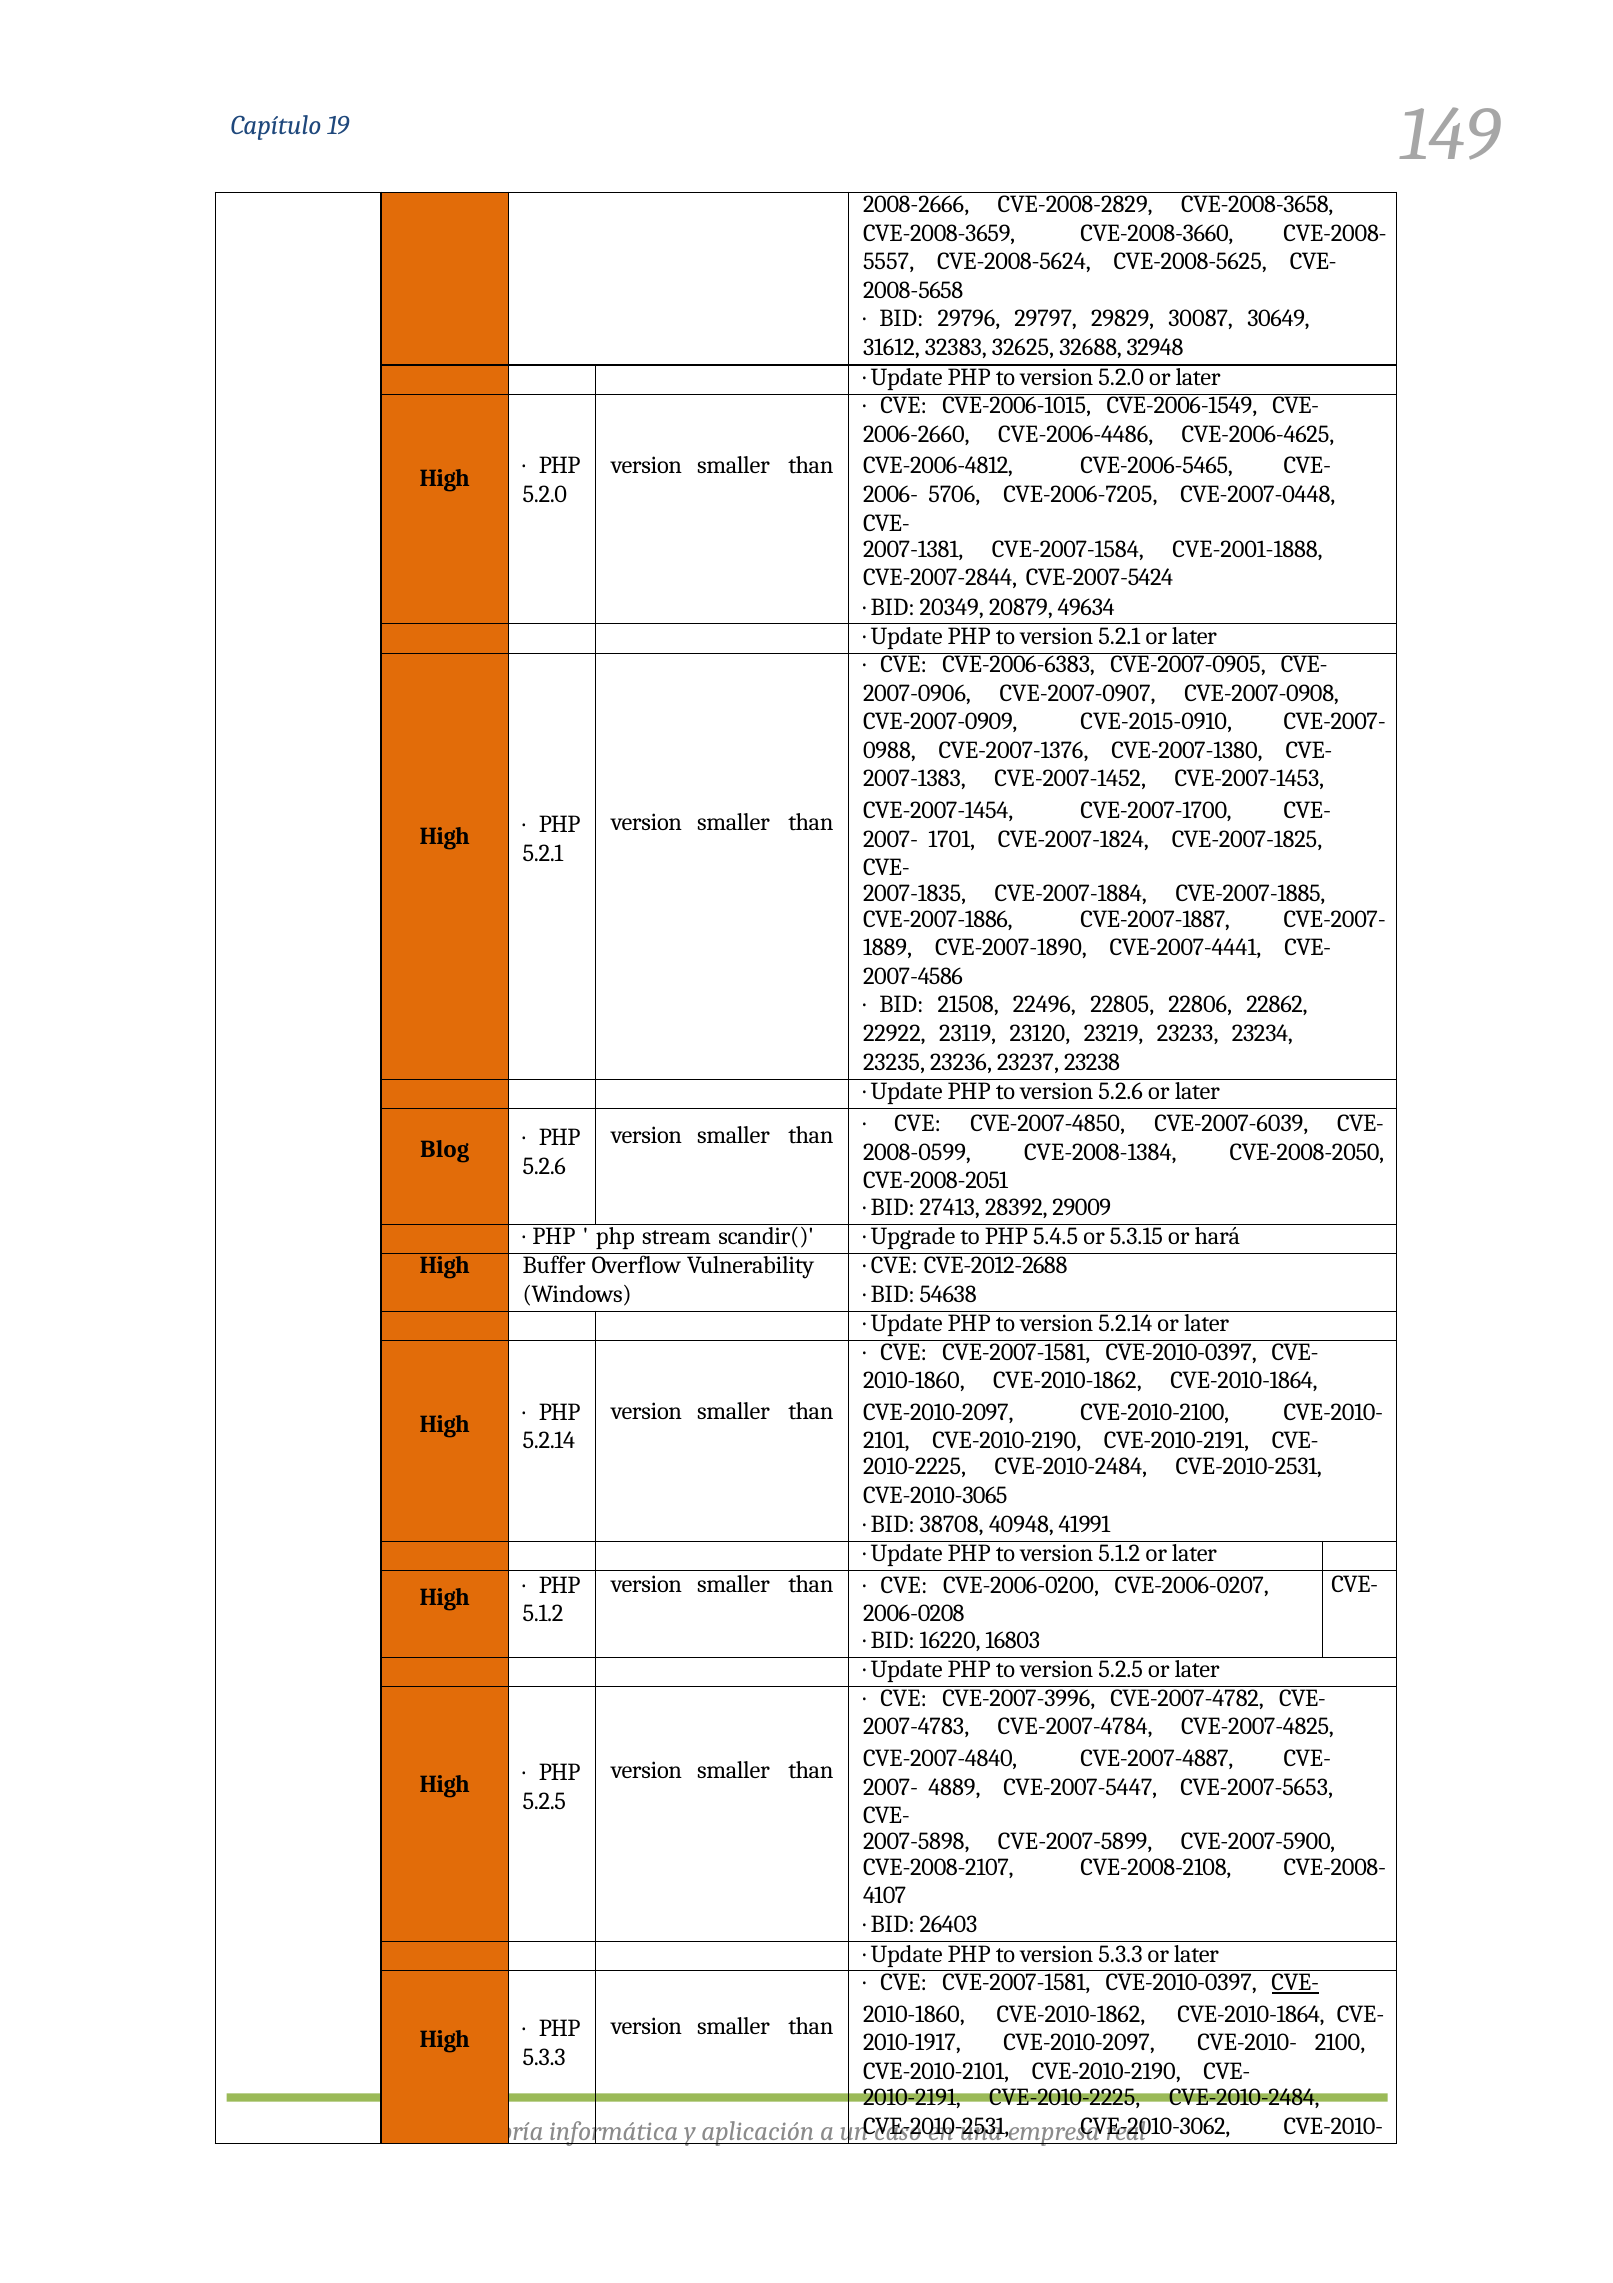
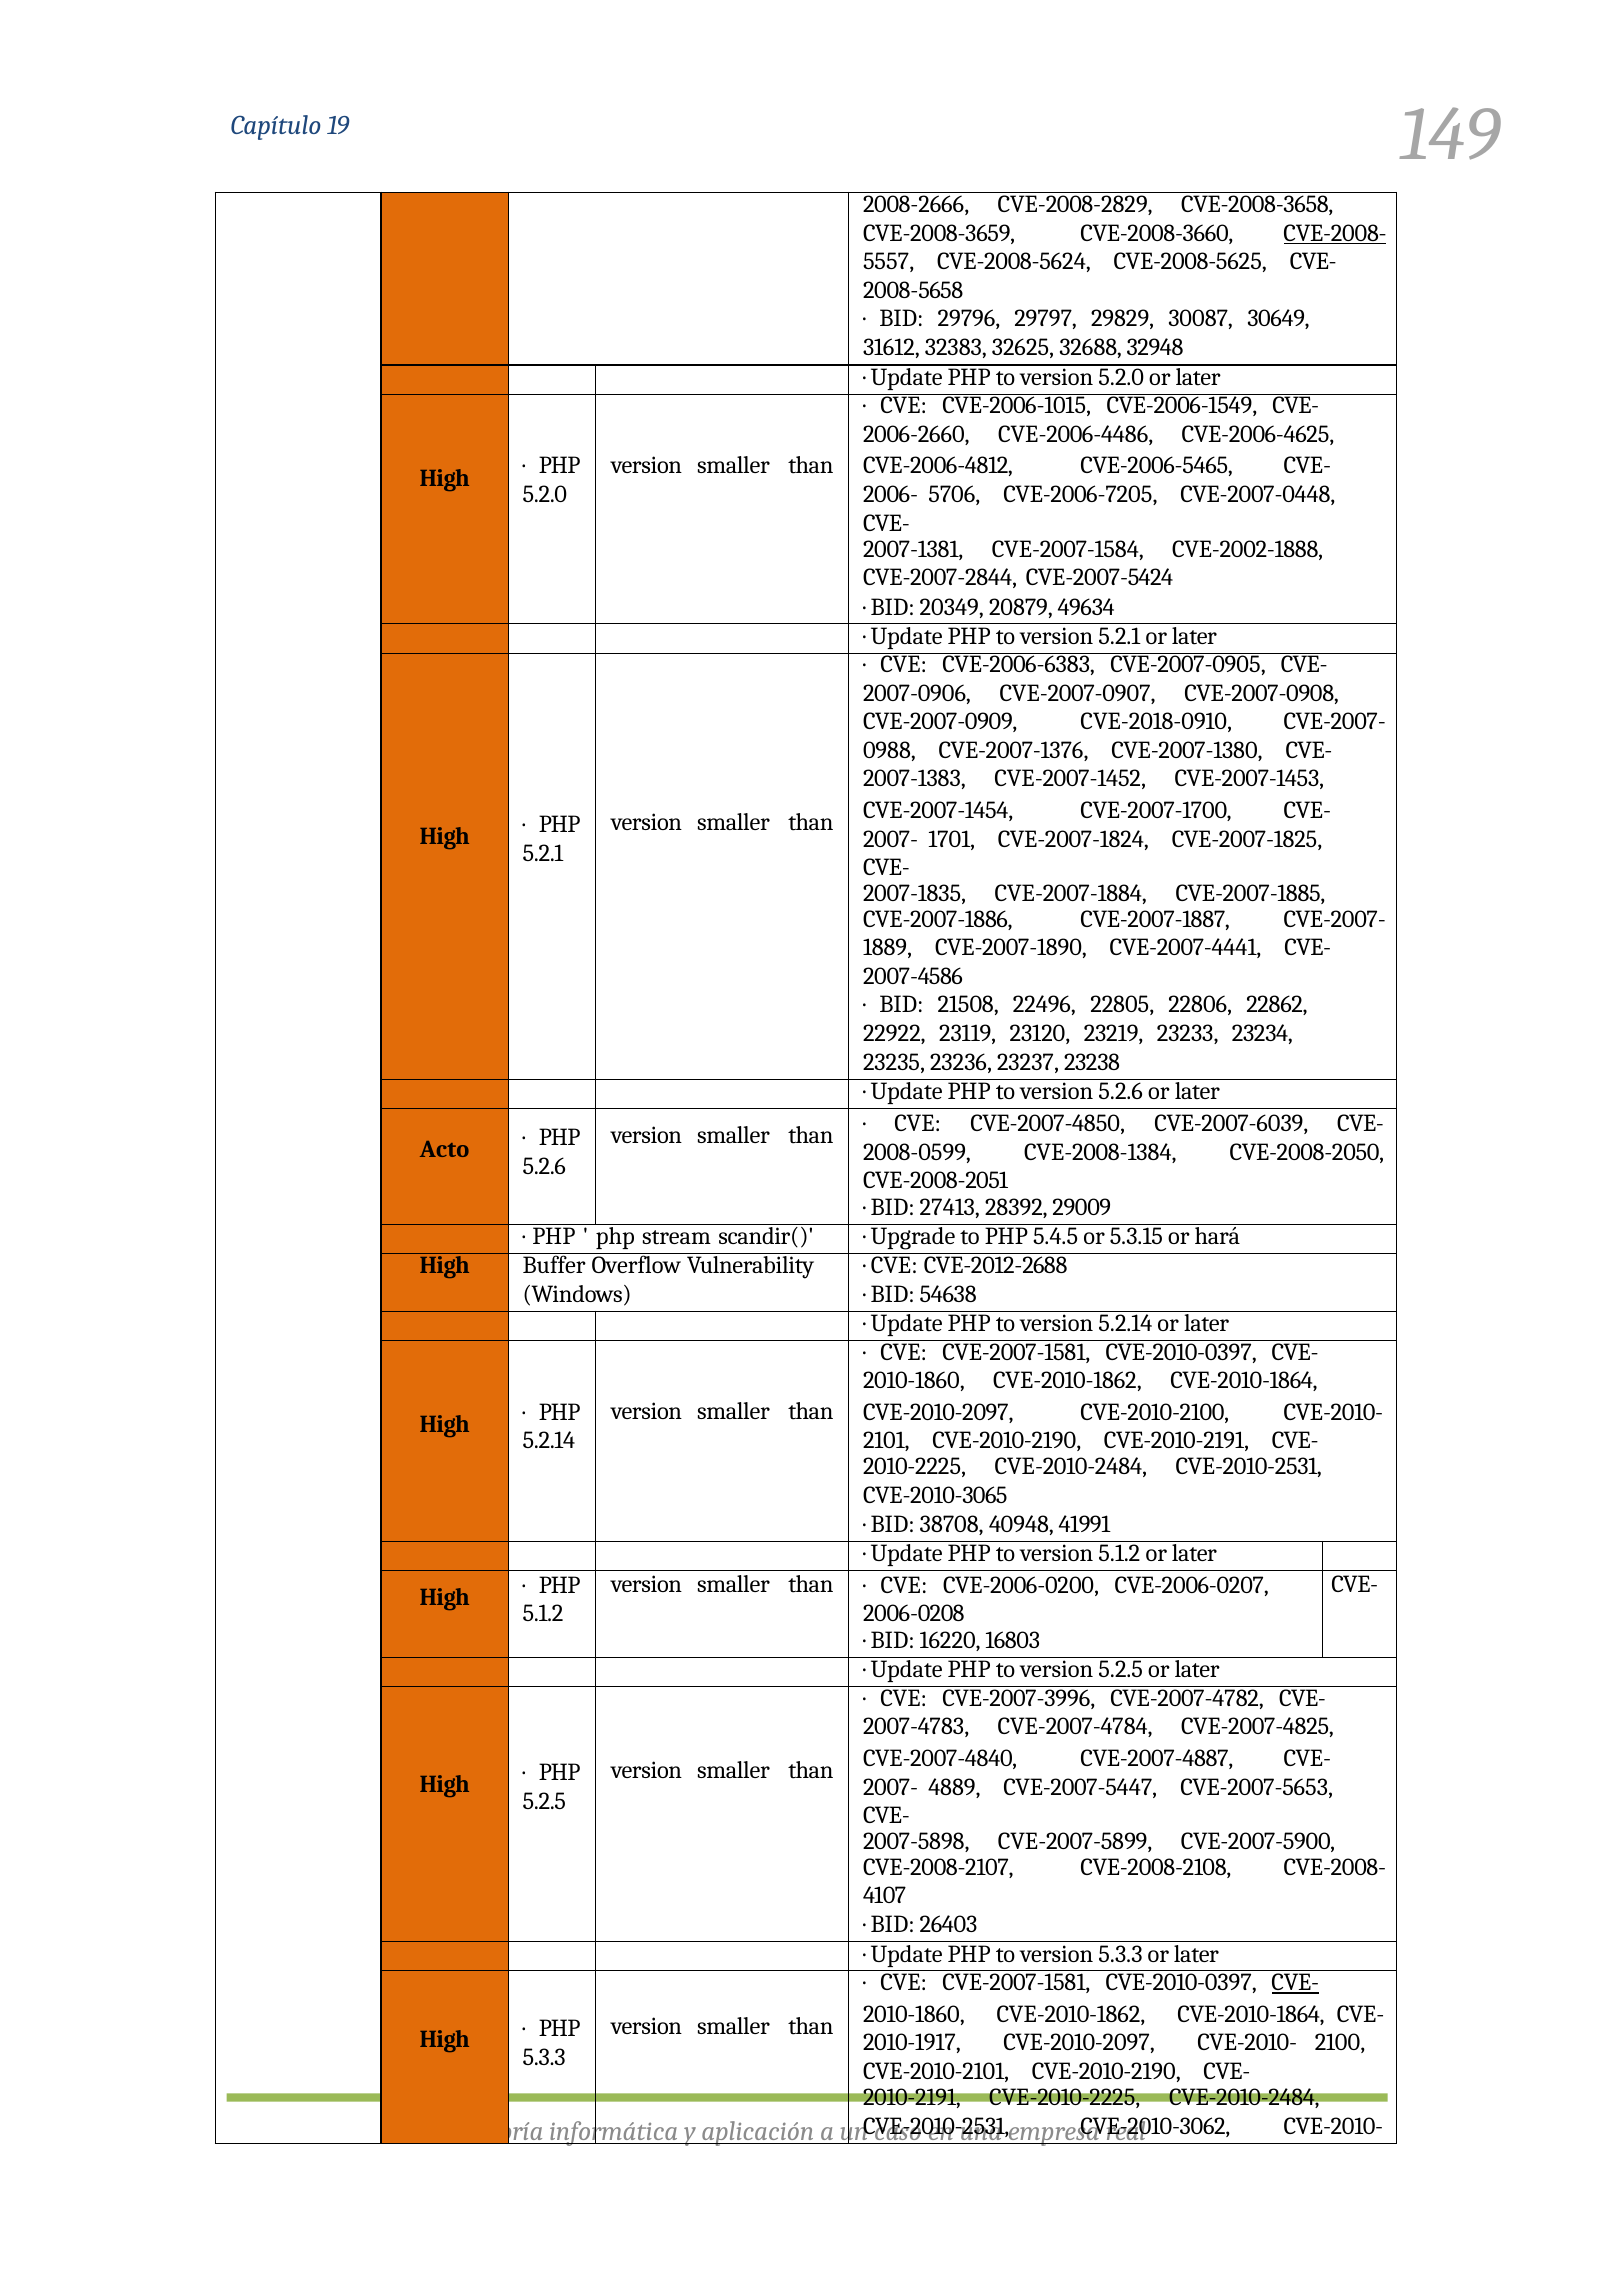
CVE-2008- at (1335, 233) underline: none -> present
CVE-2001-1888: CVE-2001-1888 -> CVE-2002-1888
CVE-2015-0910: CVE-2015-0910 -> CVE-2018-0910
Blog: Blog -> Acto
